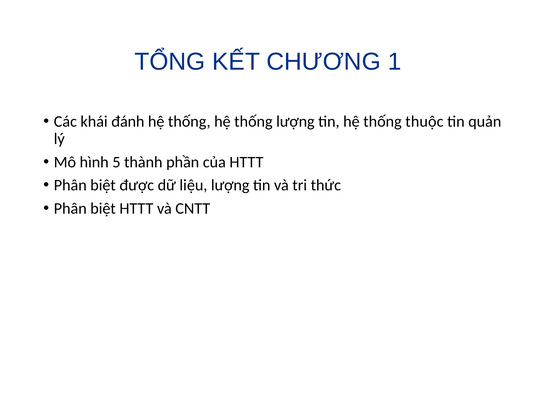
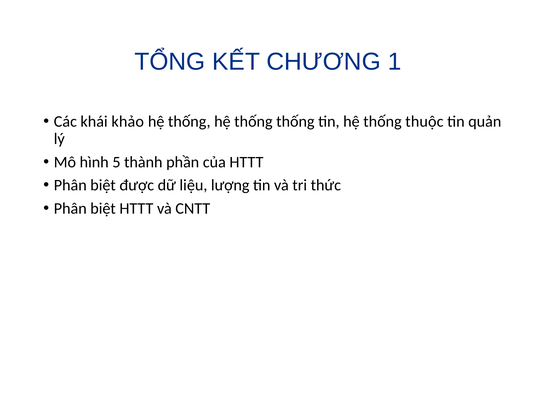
đánh: đánh -> khảo
thống lượng: lượng -> thống
